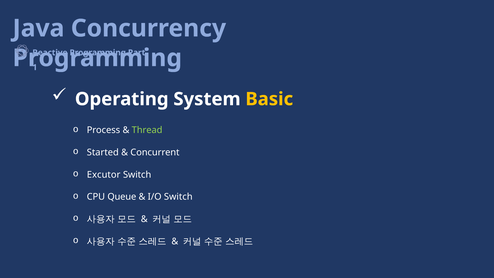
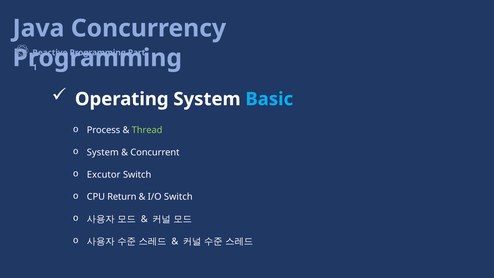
Basic colour: yellow -> light blue
Started at (103, 152): Started -> System
Queue: Queue -> Return
